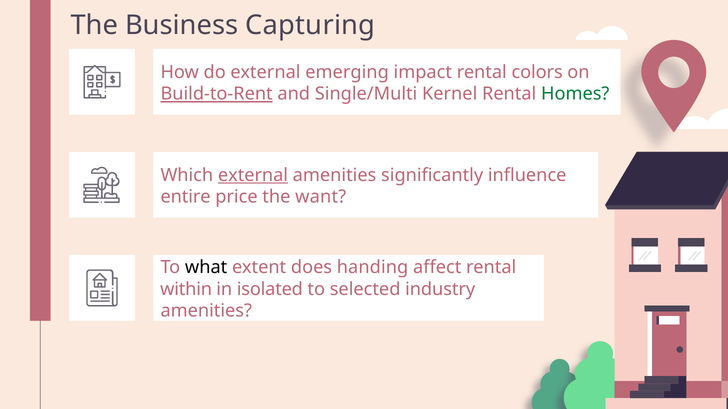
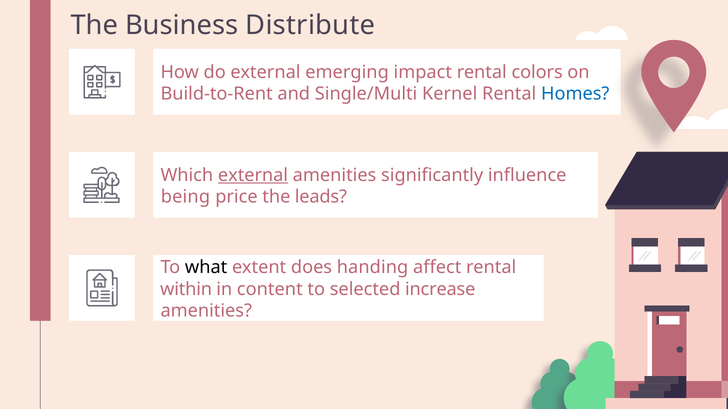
Capturing: Capturing -> Distribute
Build-to-Rent underline: present -> none
Homes colour: green -> blue
entire: entire -> being
want: want -> leads
isolated: isolated -> content
industry: industry -> increase
